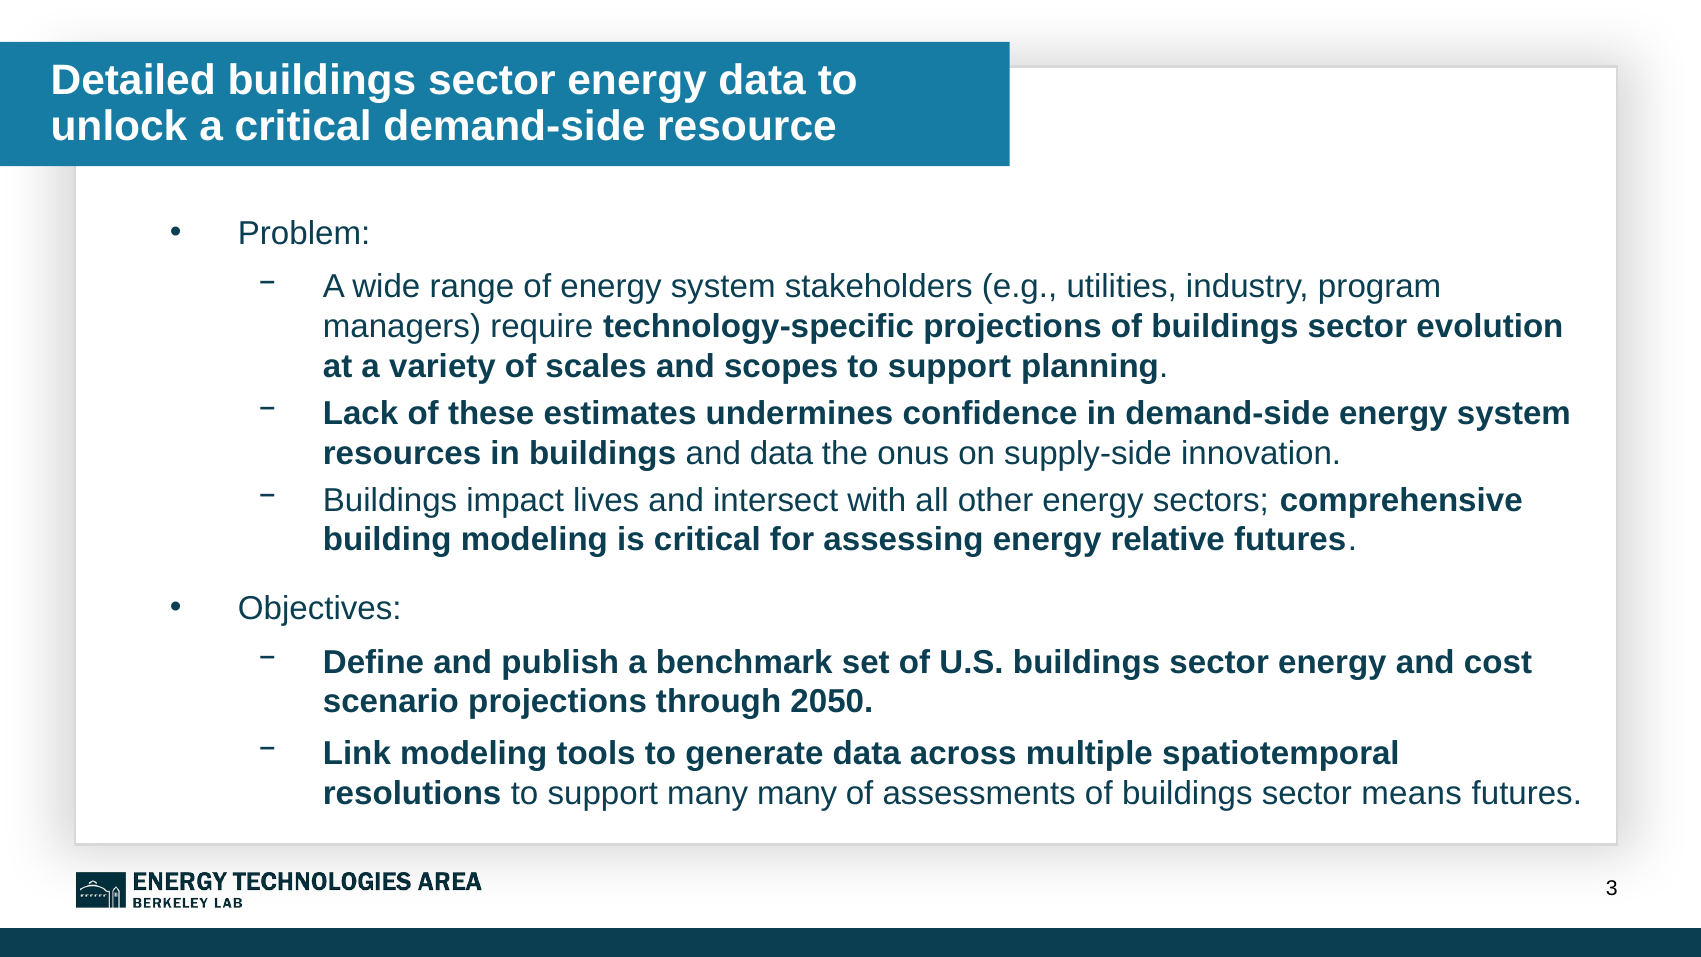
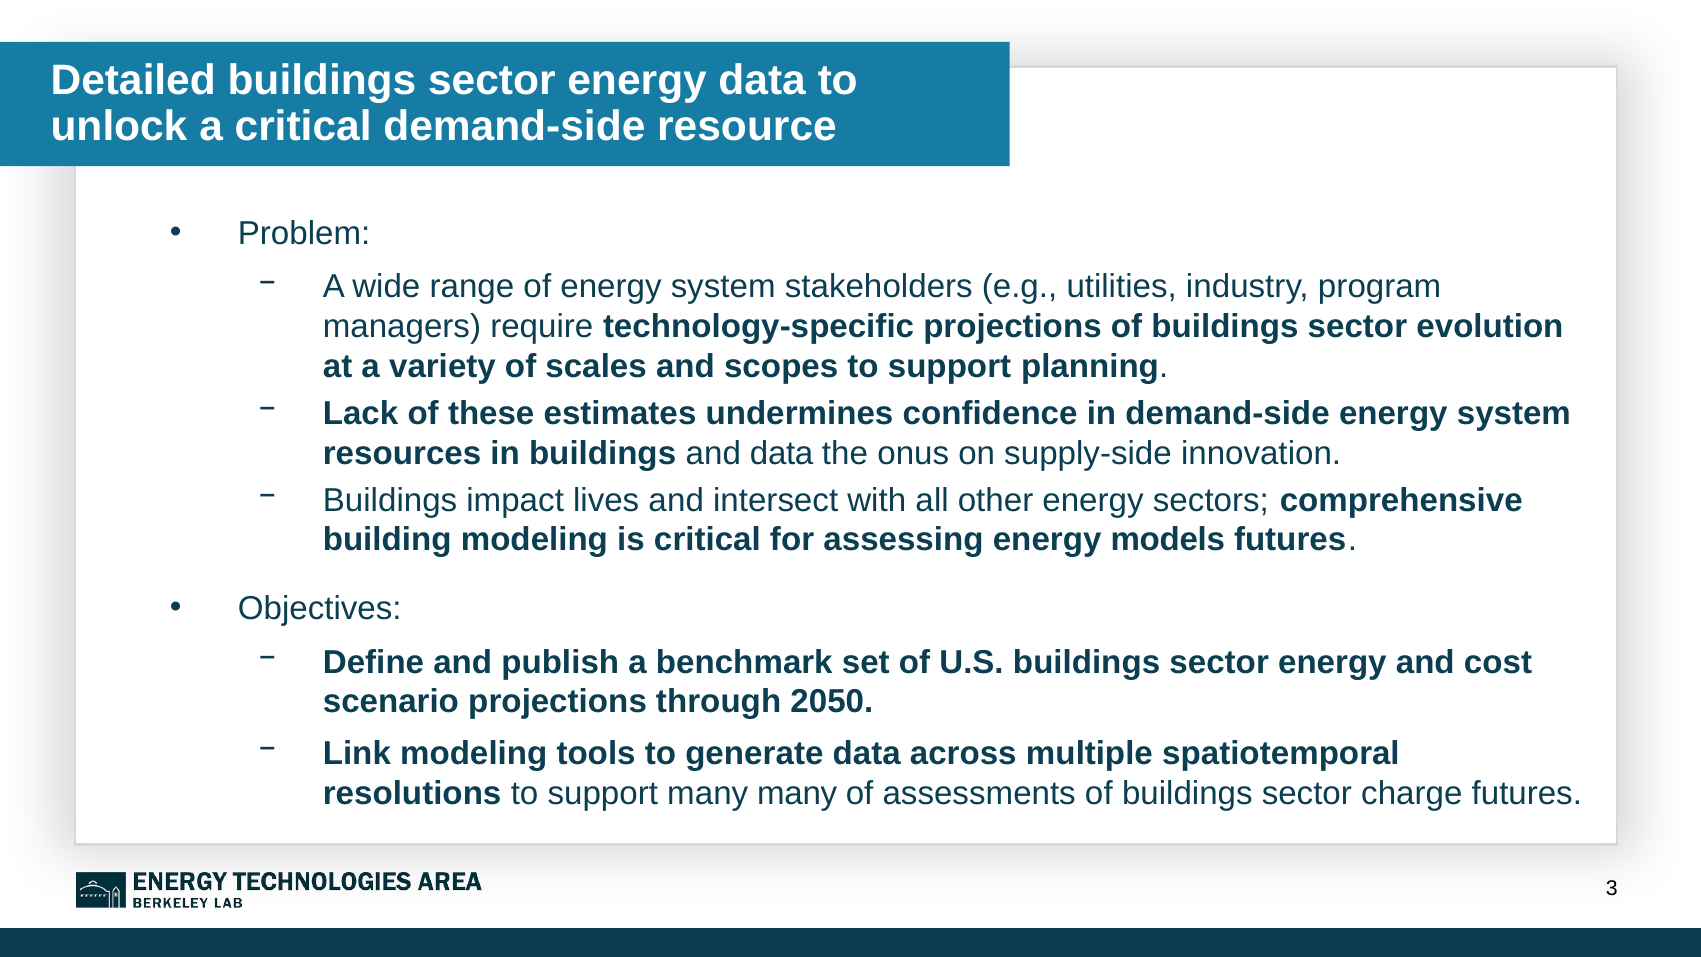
relative: relative -> models
means: means -> charge
